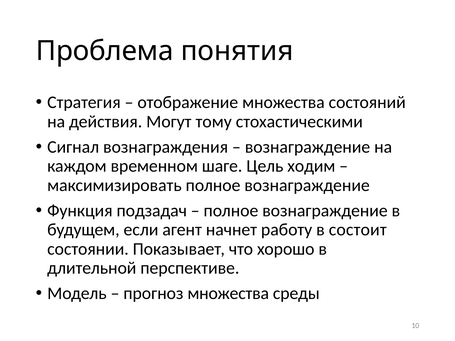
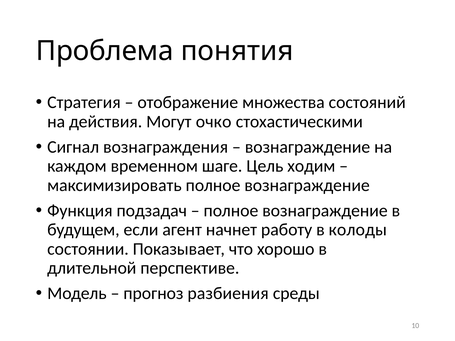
тому: тому -> очко
состоит: состоит -> колоды
прогноз множества: множества -> разбиения
